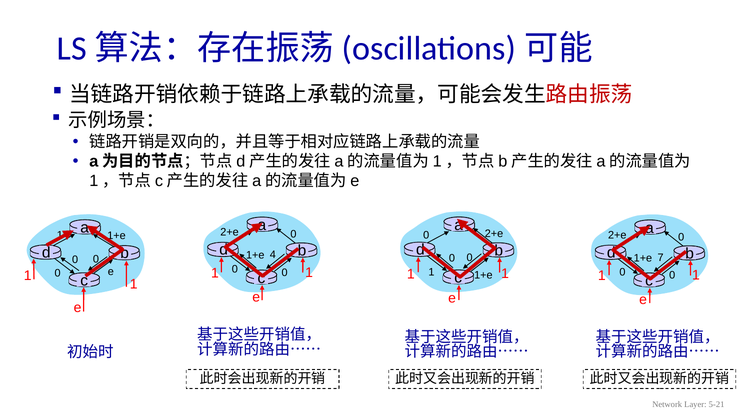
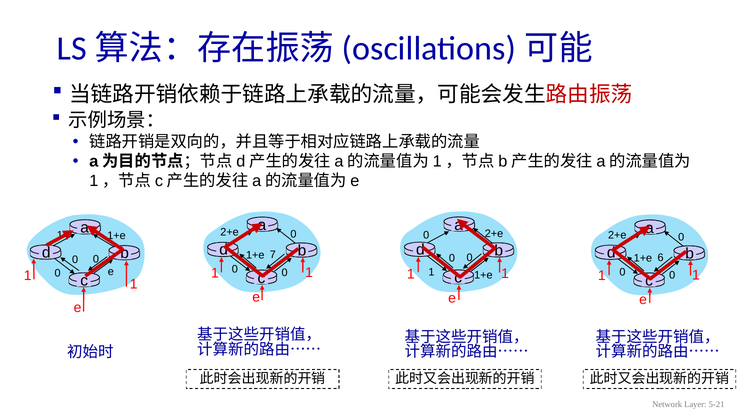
4: 4 -> 7
7: 7 -> 6
